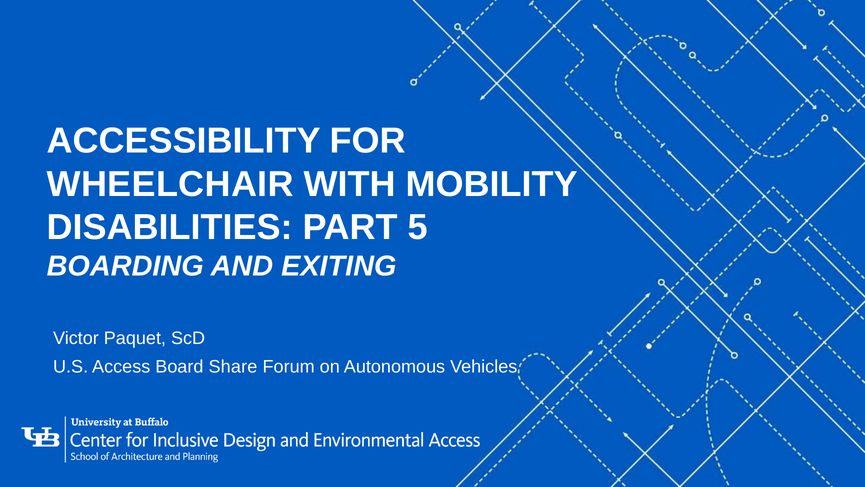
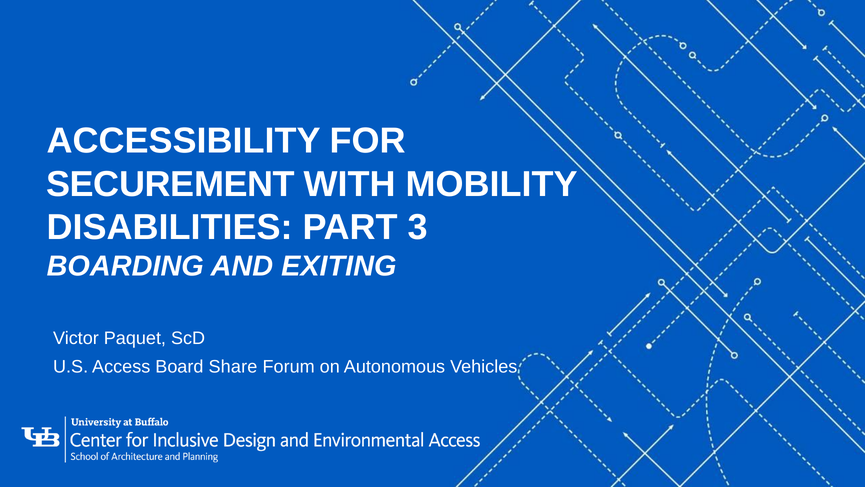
WHEELCHAIR: WHEELCHAIR -> SECUREMENT
5: 5 -> 3
